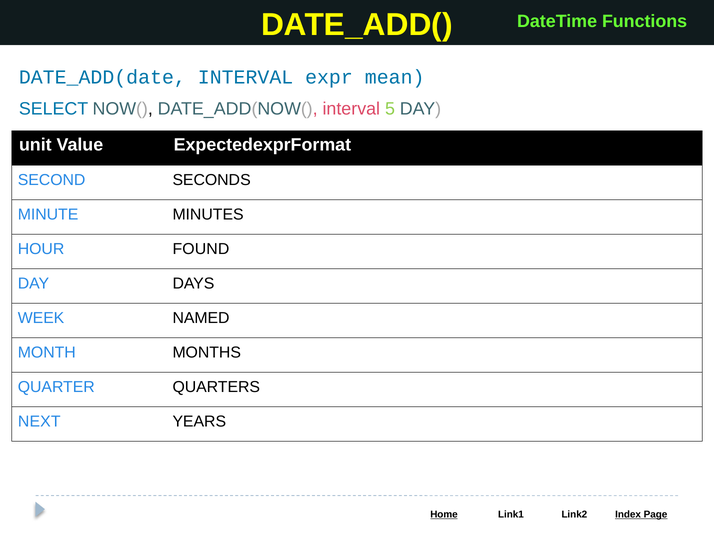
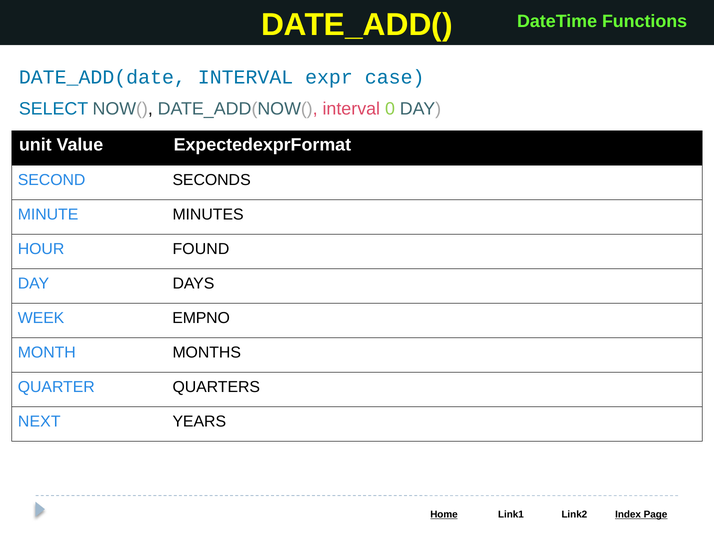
mean: mean -> case
5: 5 -> 0
NAMED: NAMED -> EMPNO
